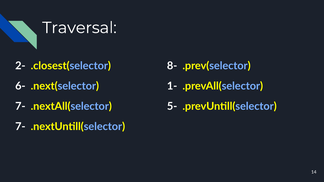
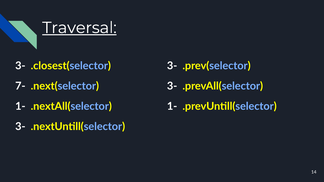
Traversal underline: none -> present
2- at (20, 66): 2- -> 3-
8- at (172, 66): 8- -> 3-
6-: 6- -> 7-
1- at (172, 86): 1- -> 3-
7- at (20, 106): 7- -> 1-
5- at (172, 106): 5- -> 1-
7- at (20, 127): 7- -> 3-
